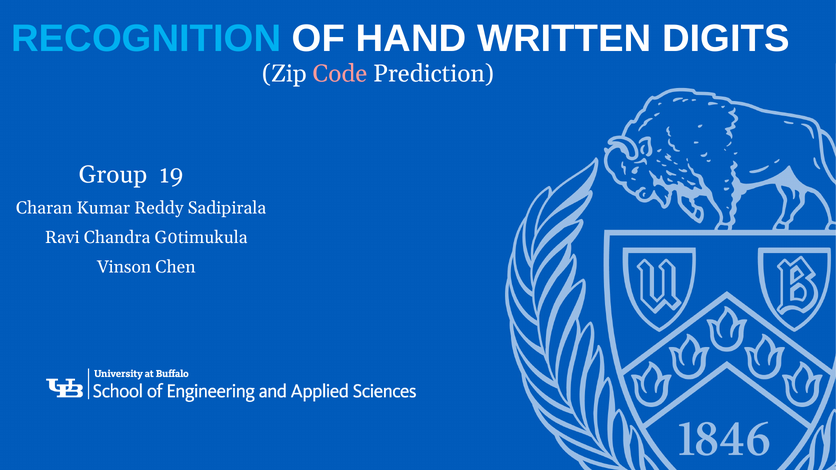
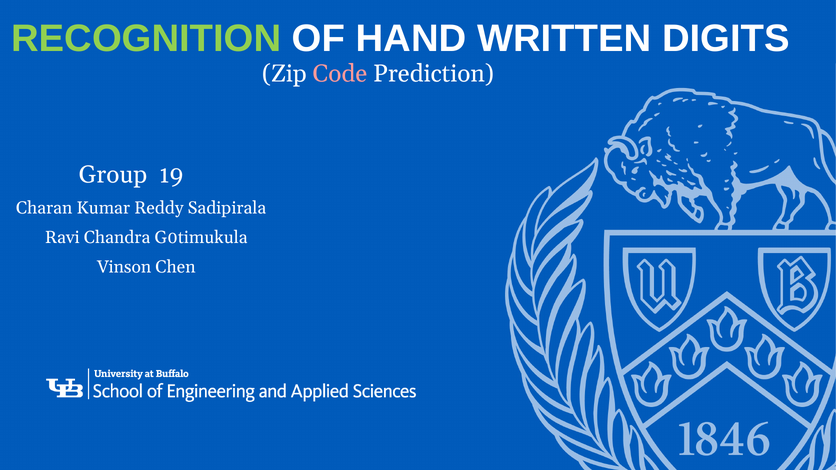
RECOGNITION colour: light blue -> light green
